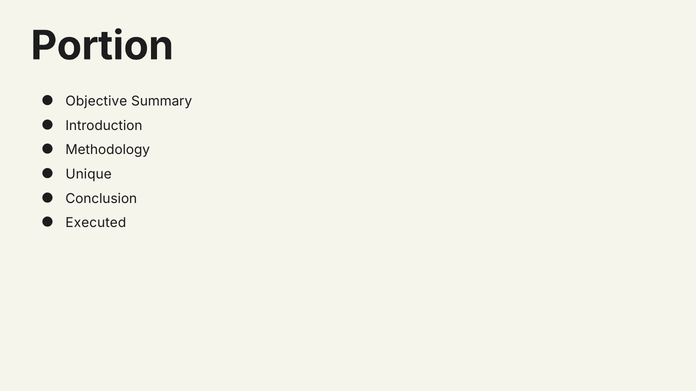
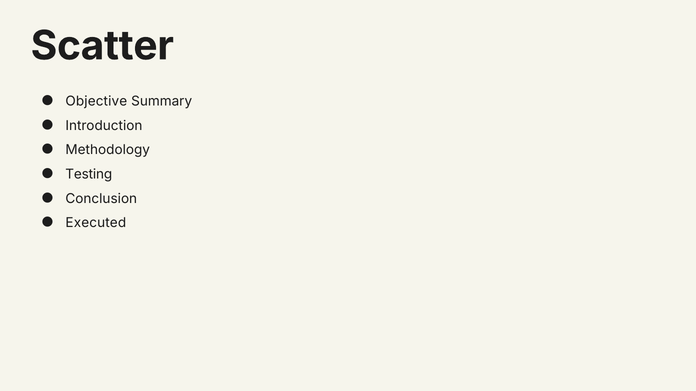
Portion: Portion -> Scatter
Unique: Unique -> Testing
